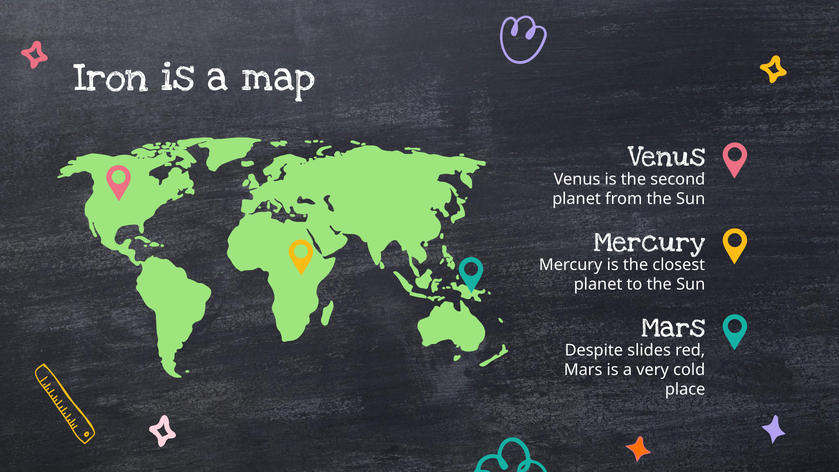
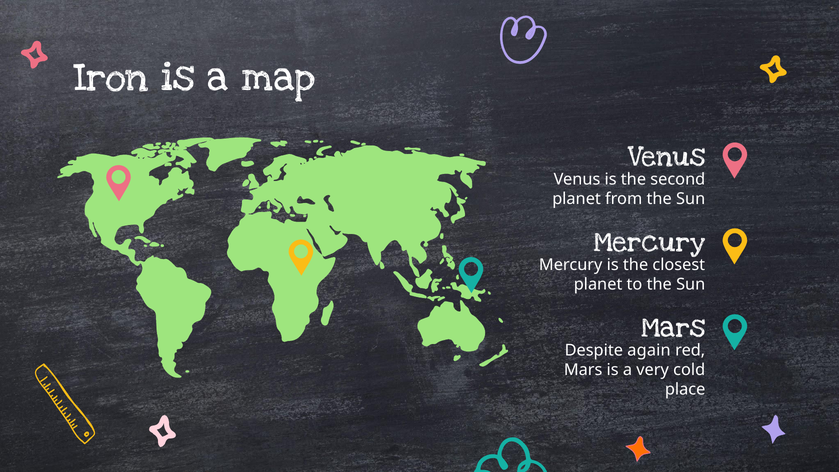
slides: slides -> again
